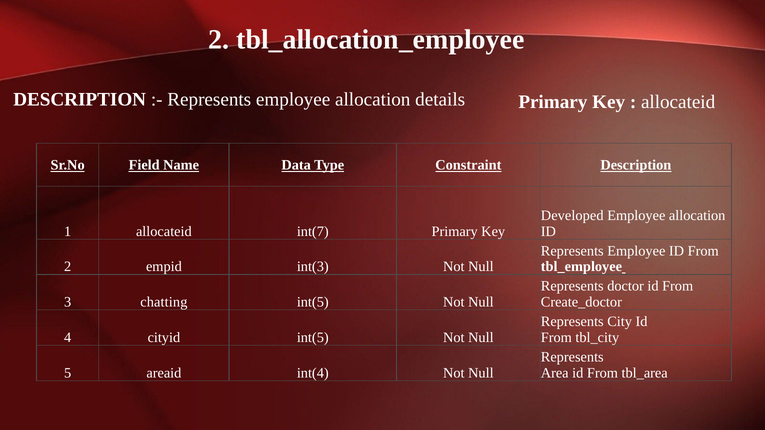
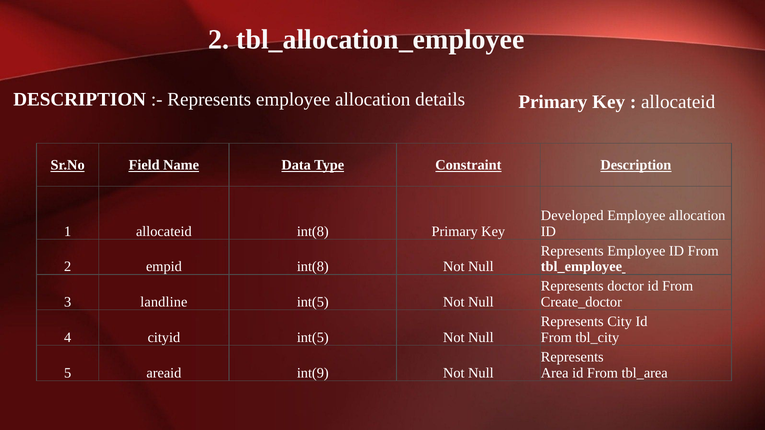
allocateid int(7: int(7 -> int(8
empid int(3: int(3 -> int(8
chatting: chatting -> landline
int(4: int(4 -> int(9
